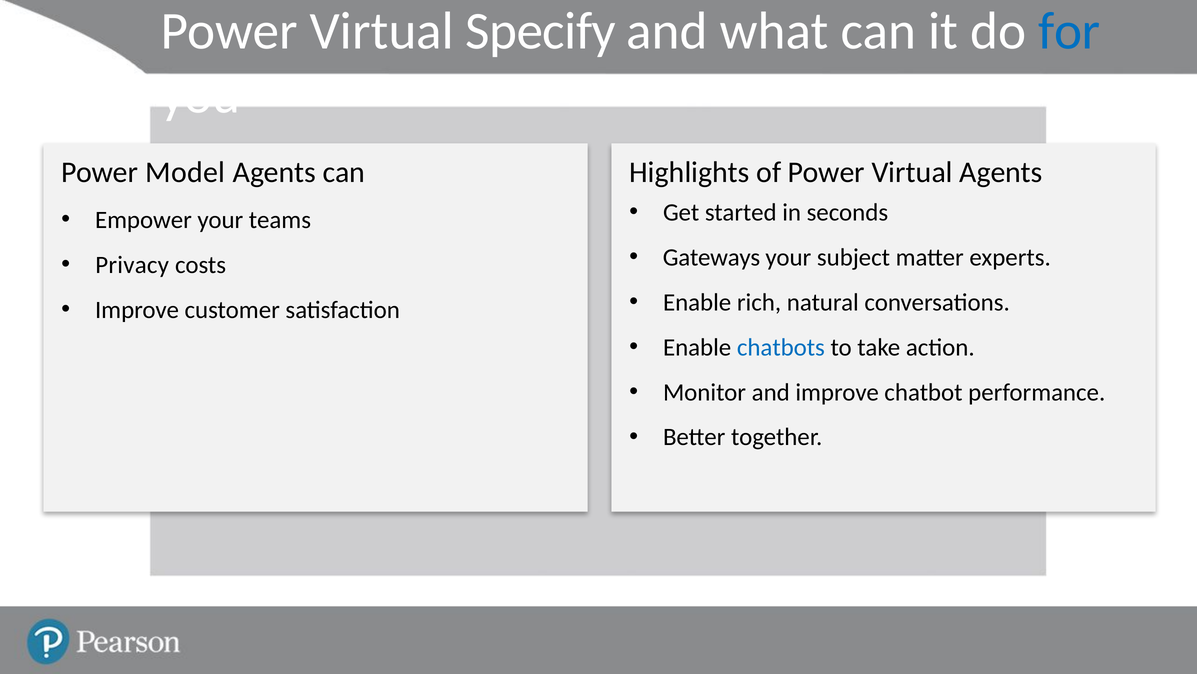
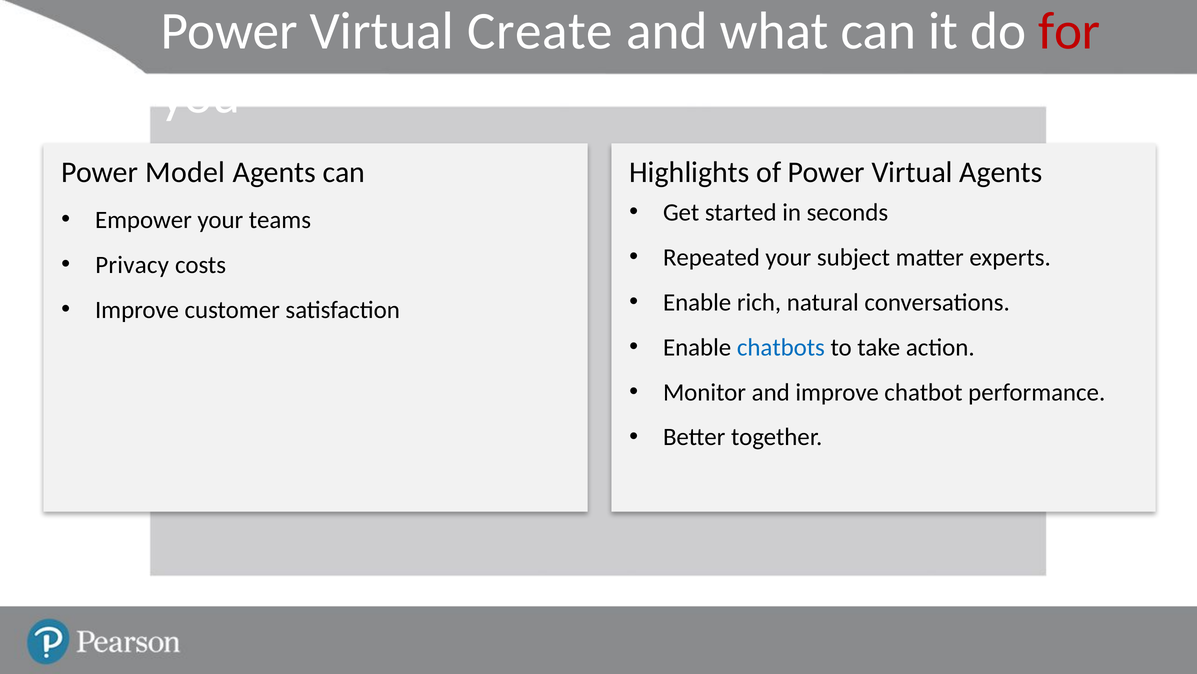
Specify: Specify -> Create
for colour: blue -> red
Gateways: Gateways -> Repeated
